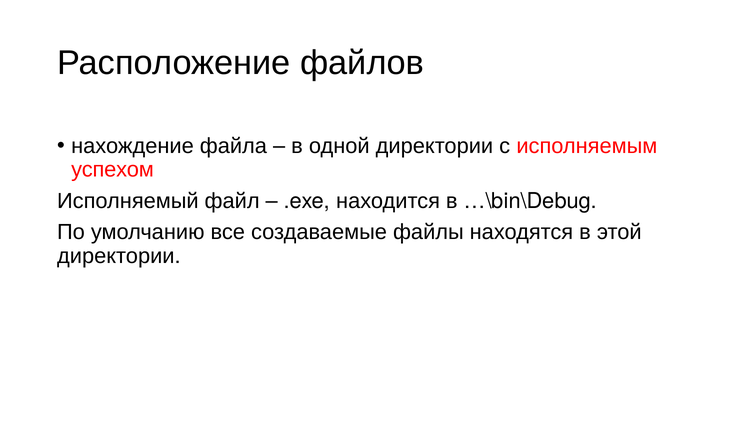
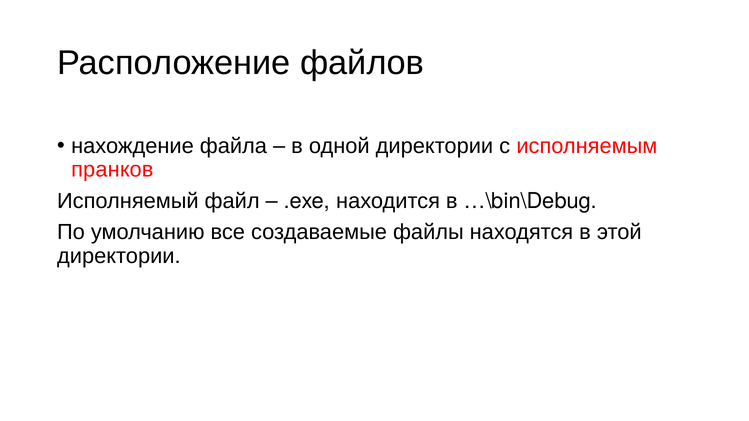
успехом: успехом -> пранков
